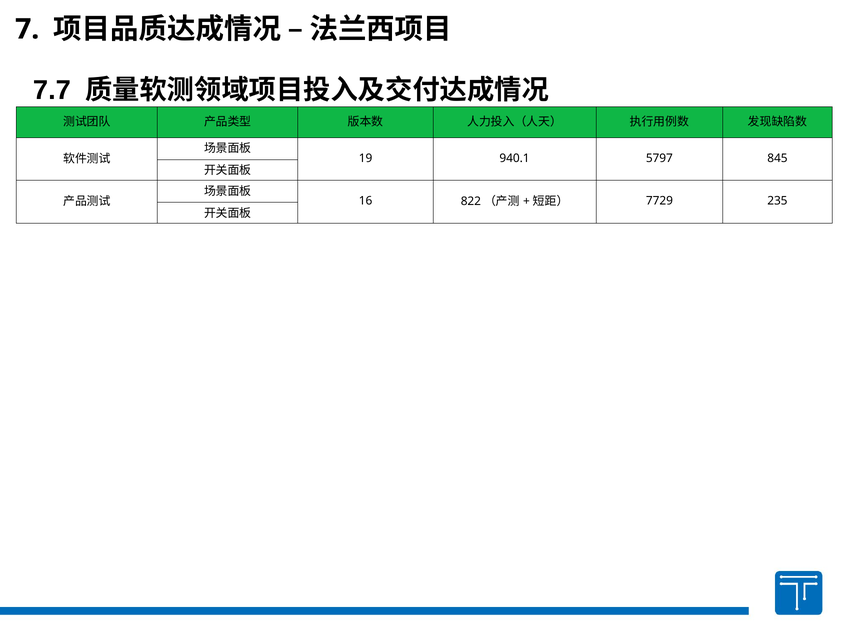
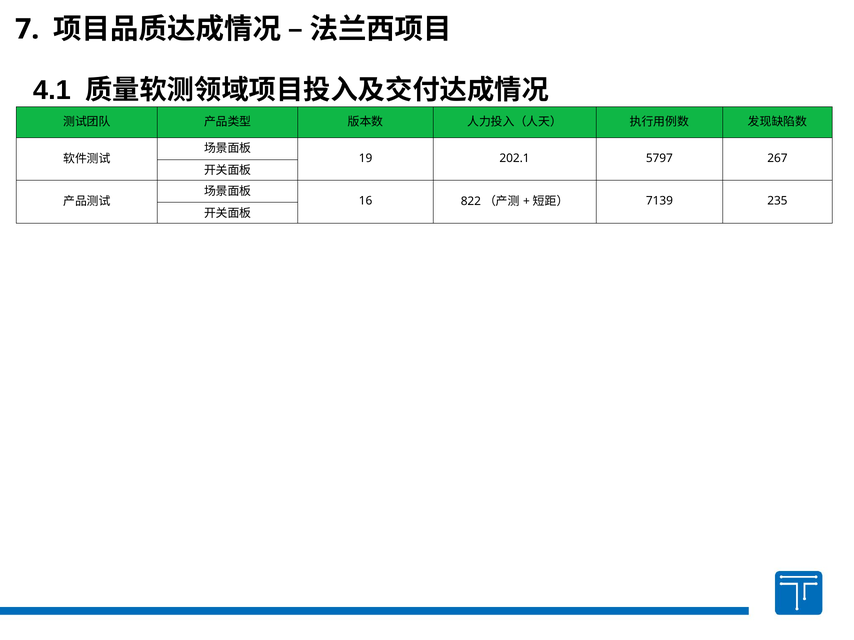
7.7: 7.7 -> 4.1
940.1: 940.1 -> 202.1
845: 845 -> 267
7729: 7729 -> 7139
